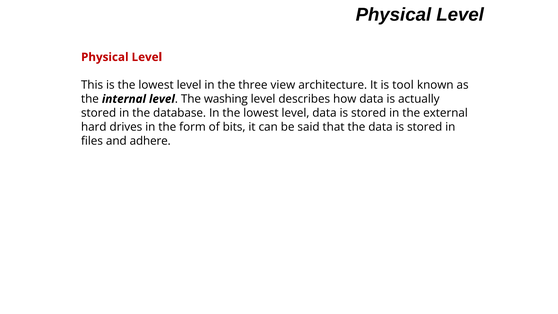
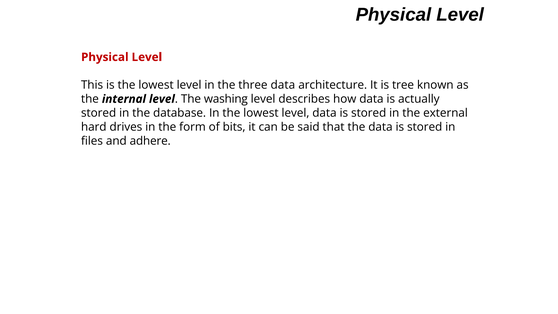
three view: view -> data
tool: tool -> tree
